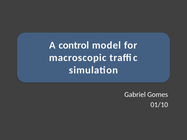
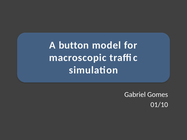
control: control -> button
